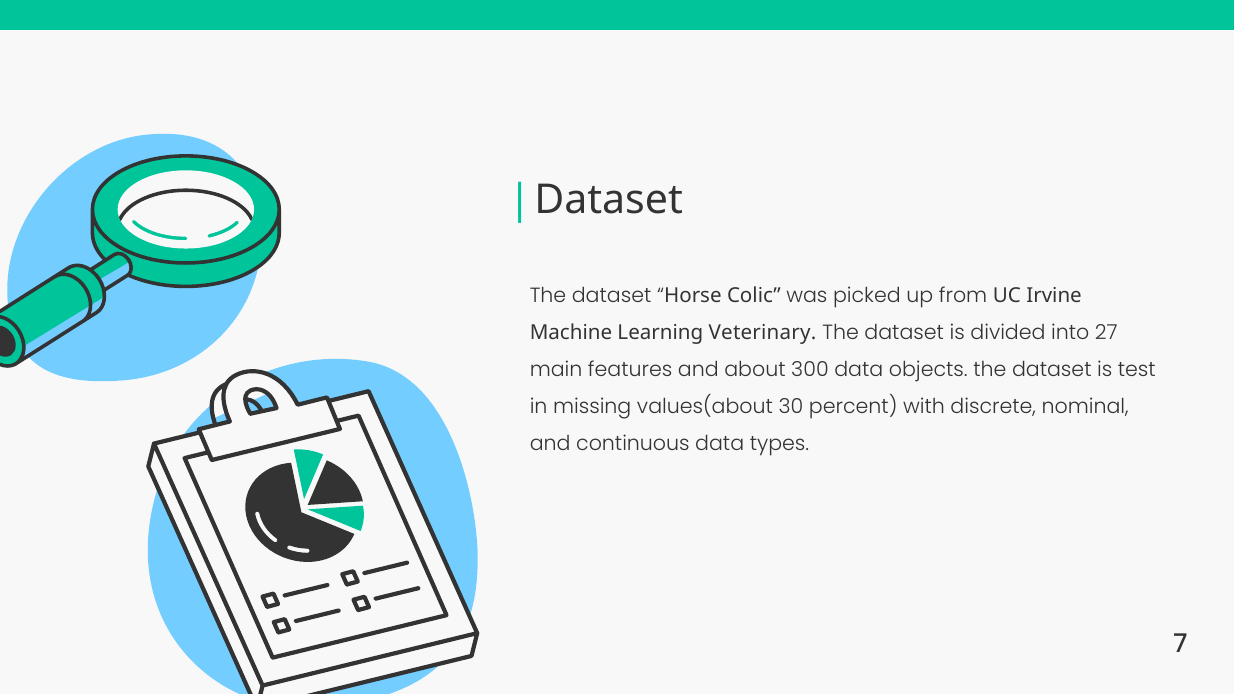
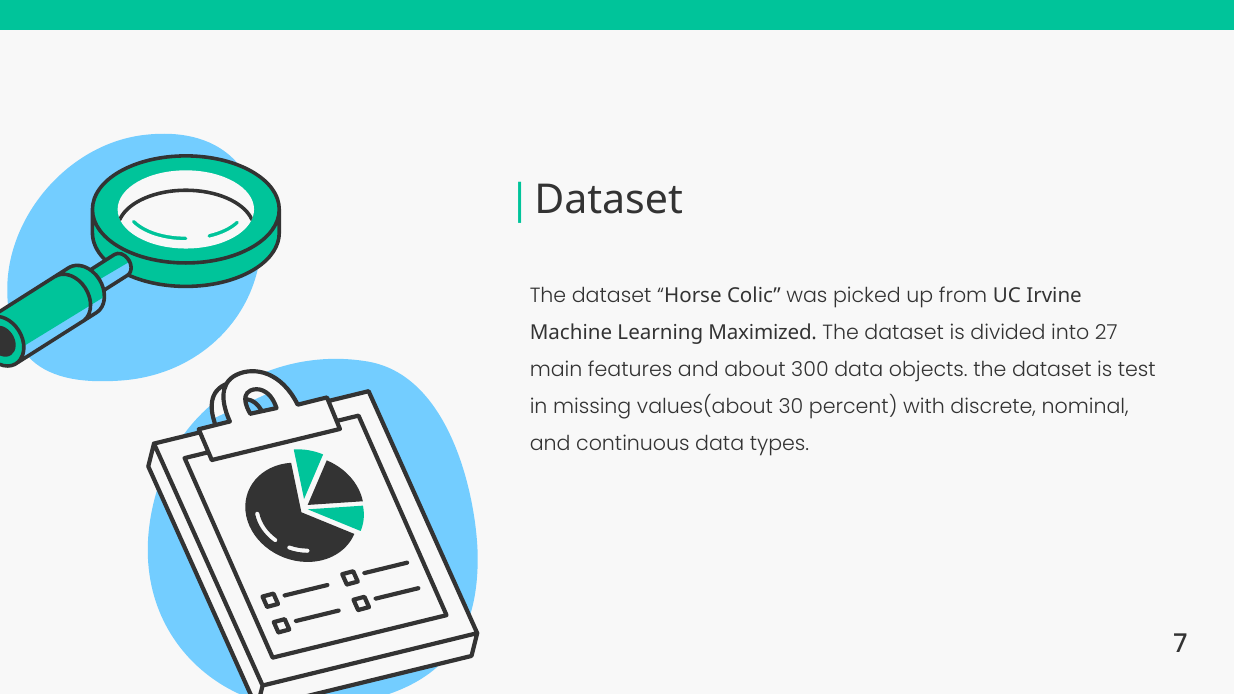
Veterinary: Veterinary -> Maximized
